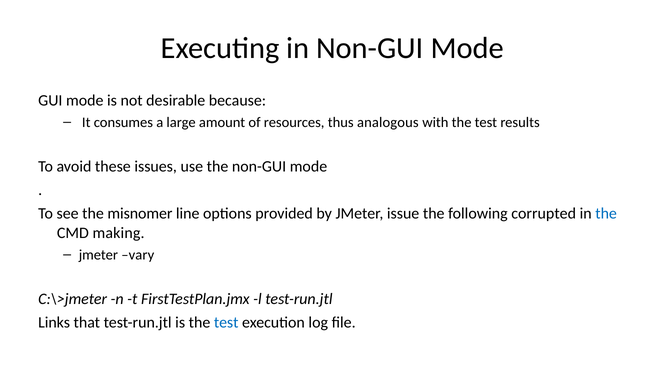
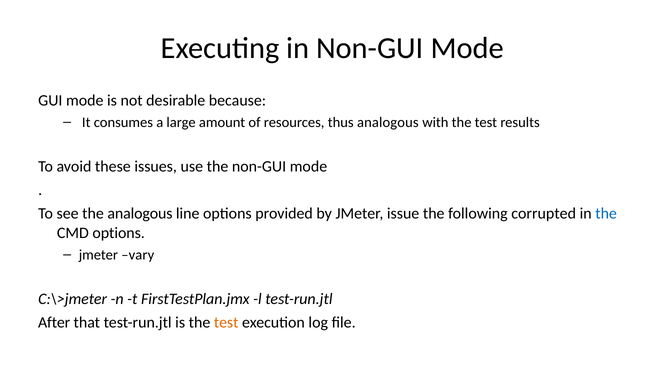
the misnomer: misnomer -> analogous
CMD making: making -> options
Links: Links -> After
test at (226, 323) colour: blue -> orange
